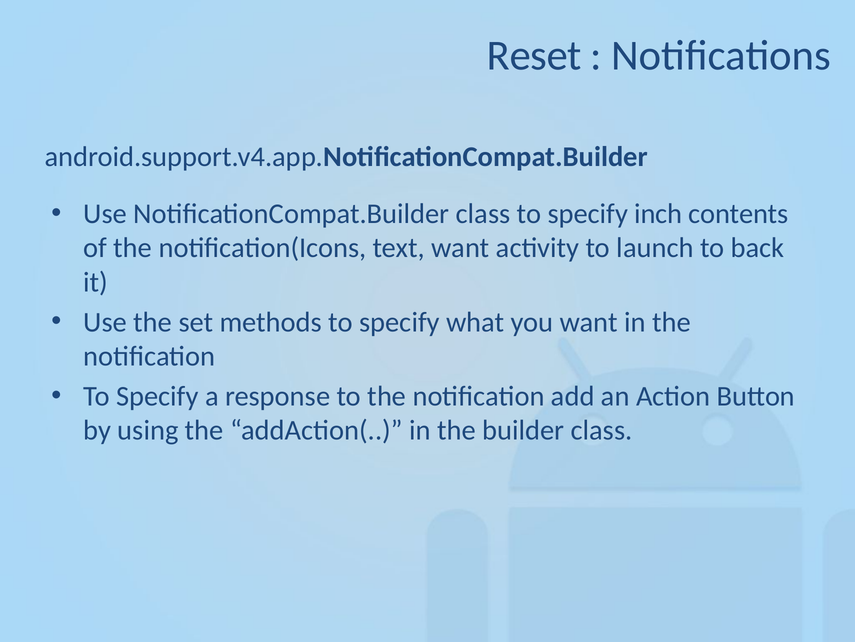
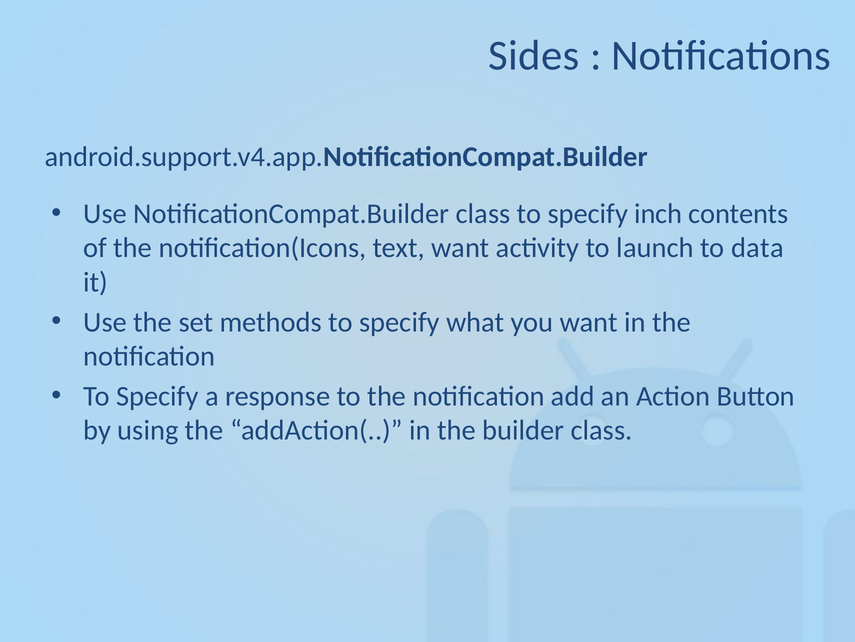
Reset: Reset -> Sides
back: back -> data
